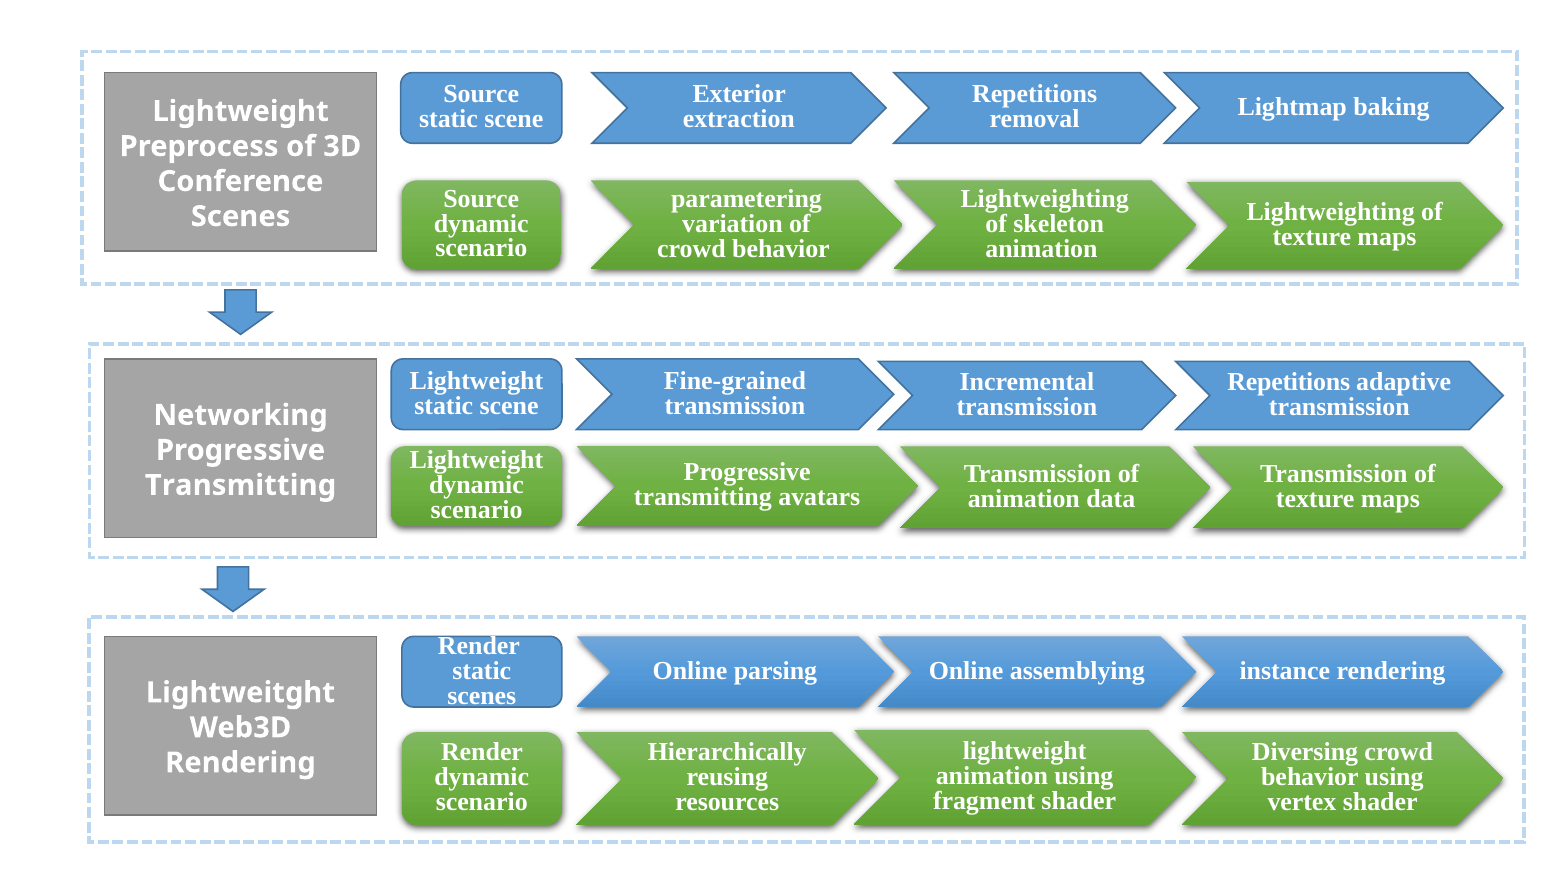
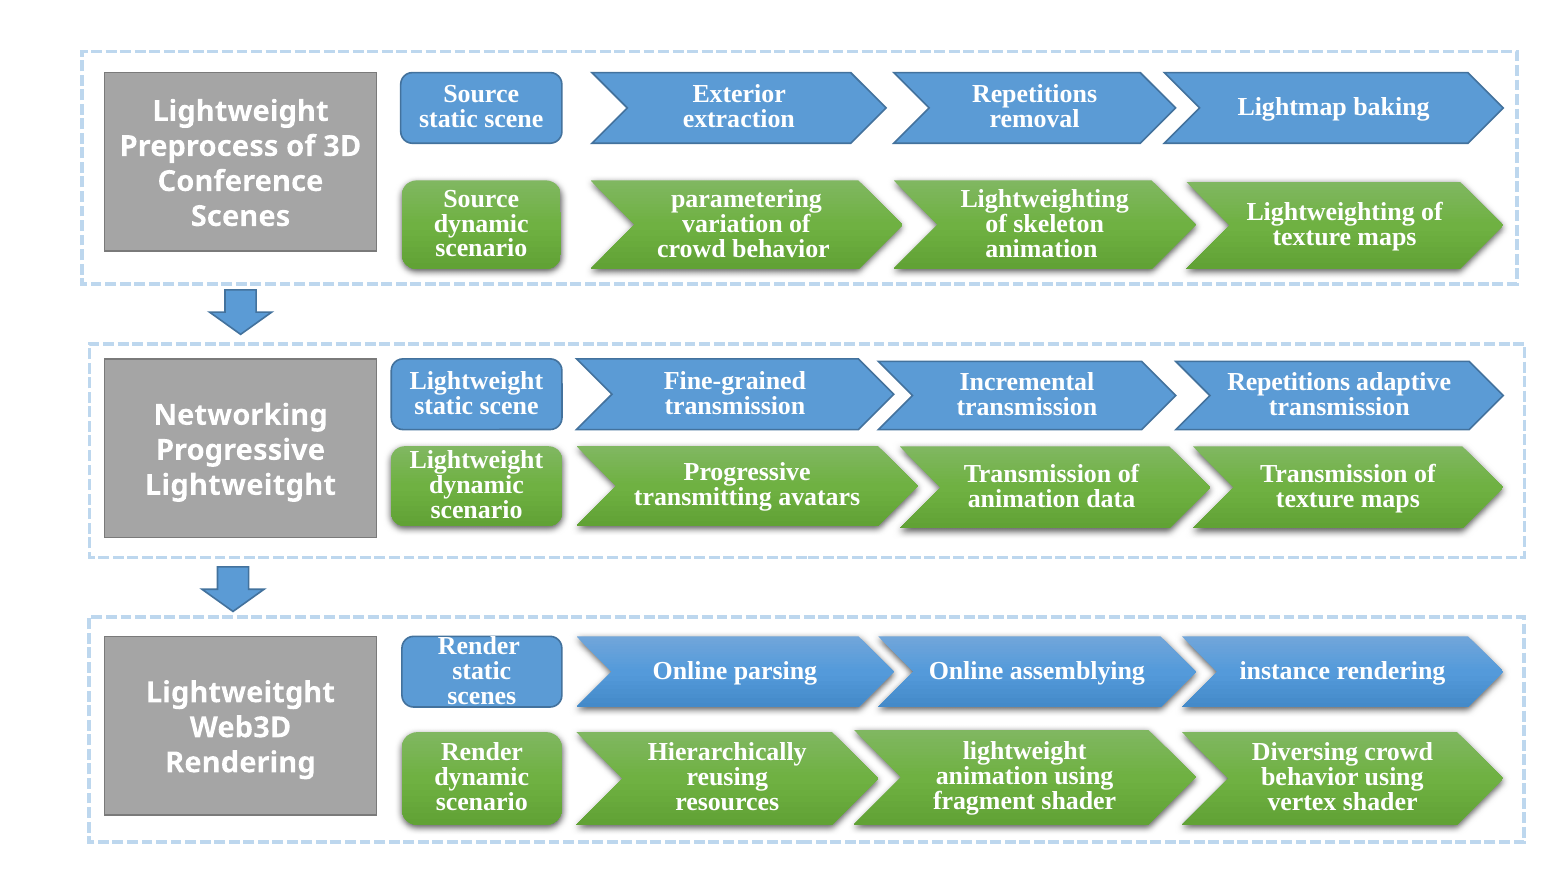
Transmitting at (241, 485): Transmitting -> Lightweitght
